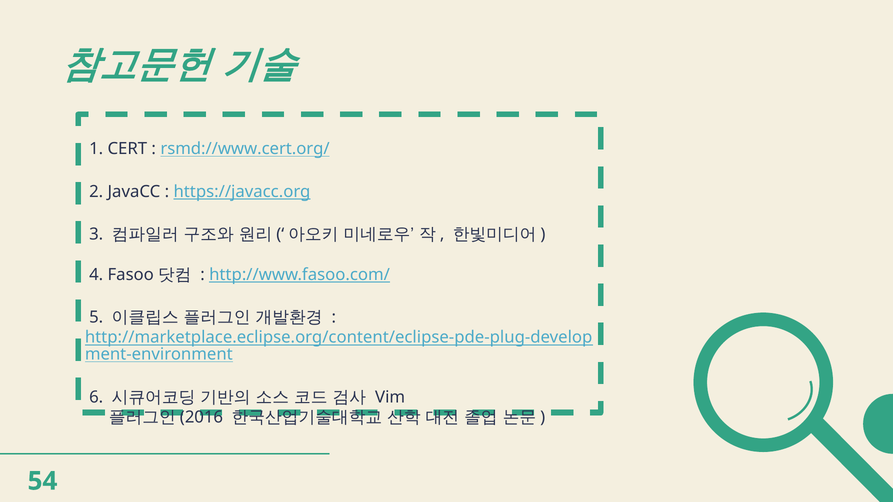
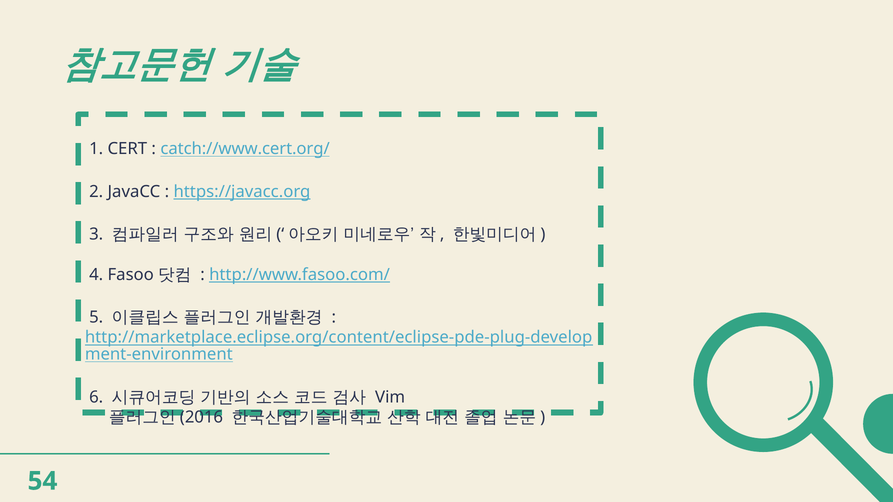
rsmd://www.cert.org/: rsmd://www.cert.org/ -> catch://www.cert.org/
